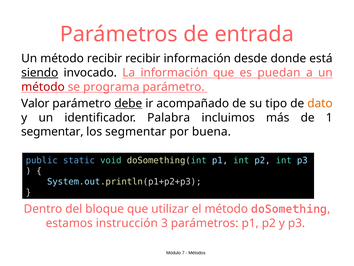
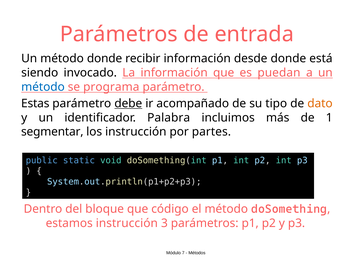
método recibir: recibir -> donde
siendo underline: present -> none
método at (43, 87) colour: red -> blue
Valor: Valor -> Estas
los segmentar: segmentar -> instrucción
buena: buena -> partes
utilizar: utilizar -> código
